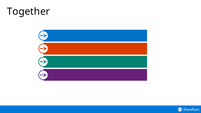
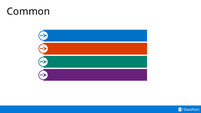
Together: Together -> Common
